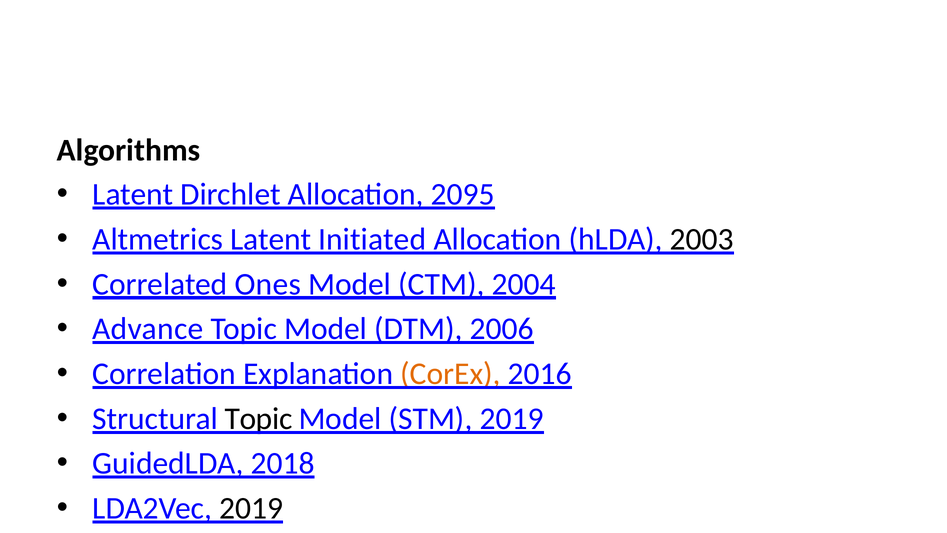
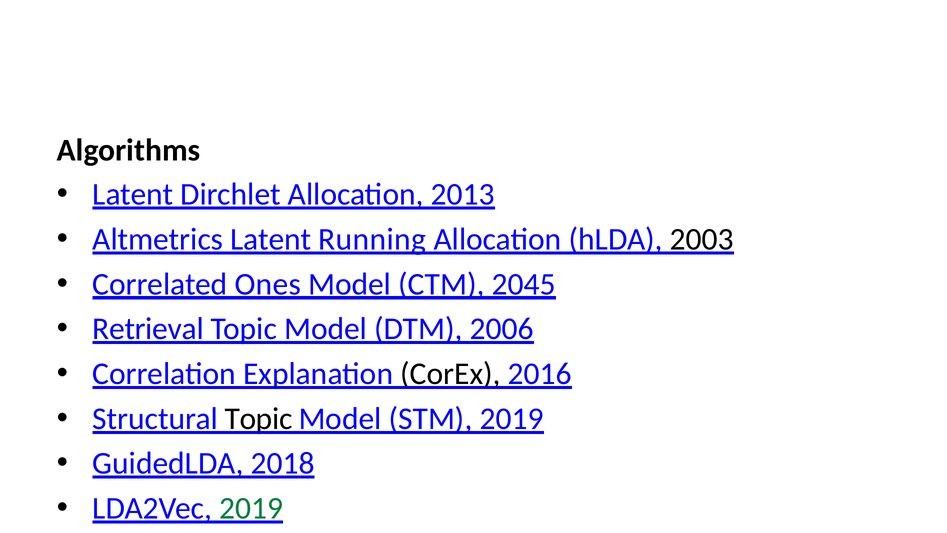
2095: 2095 -> 2013
Initiated: Initiated -> Running
2004: 2004 -> 2045
Advance: Advance -> Retrieval
CorEx colour: orange -> black
2019 at (251, 508) colour: black -> green
